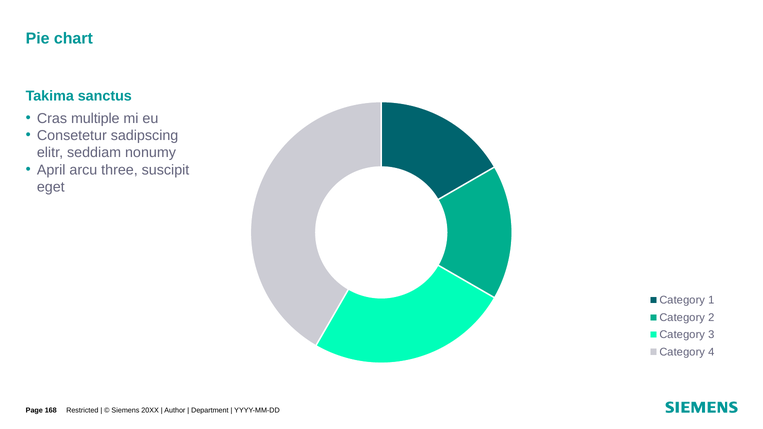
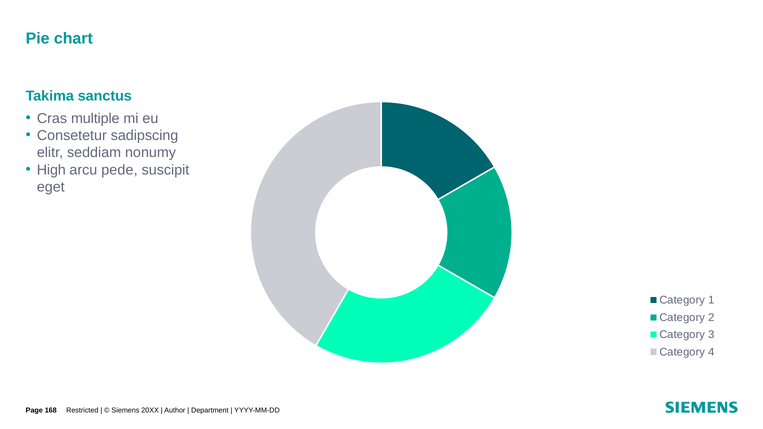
April: April -> High
three: three -> pede
